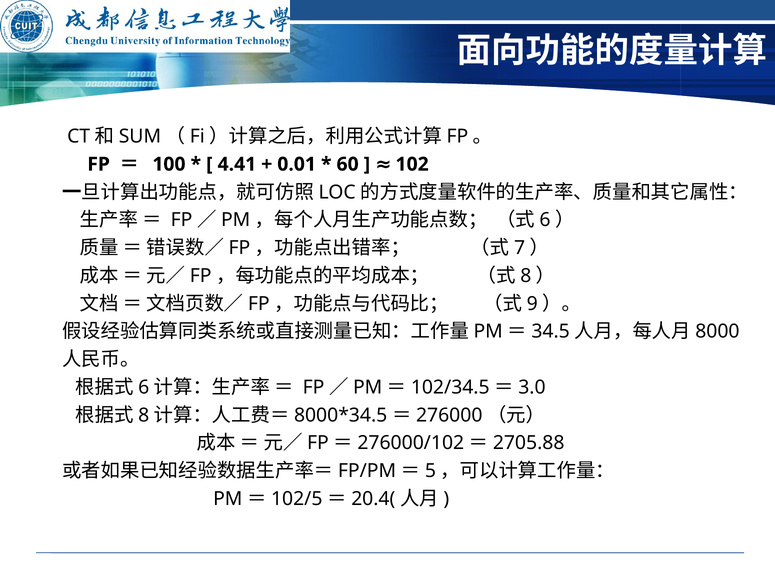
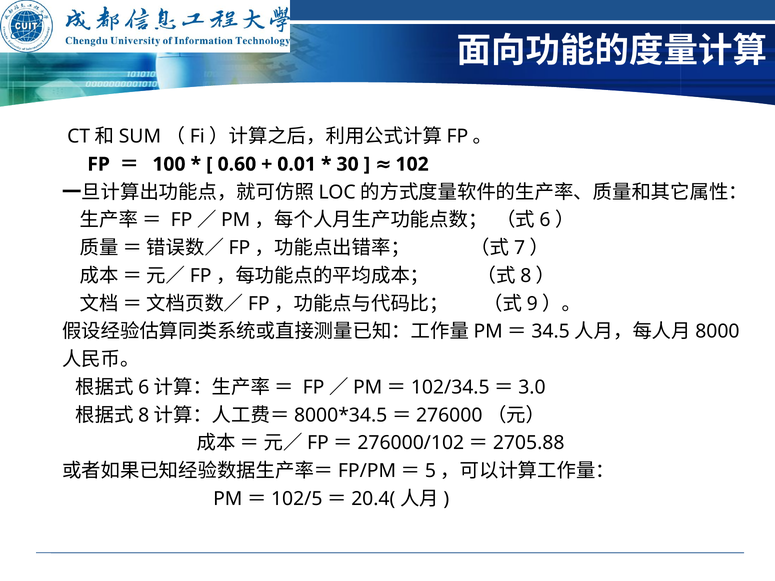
4.41: 4.41 -> 0.60
60: 60 -> 30
